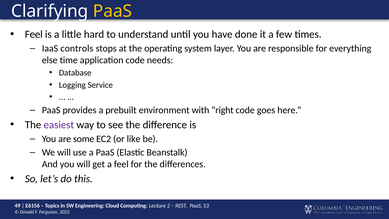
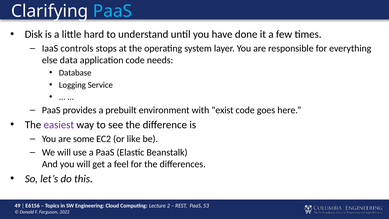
PaaS at (113, 11) colour: yellow -> light blue
Feel at (34, 34): Feel -> Disk
time: time -> data
right: right -> exist
